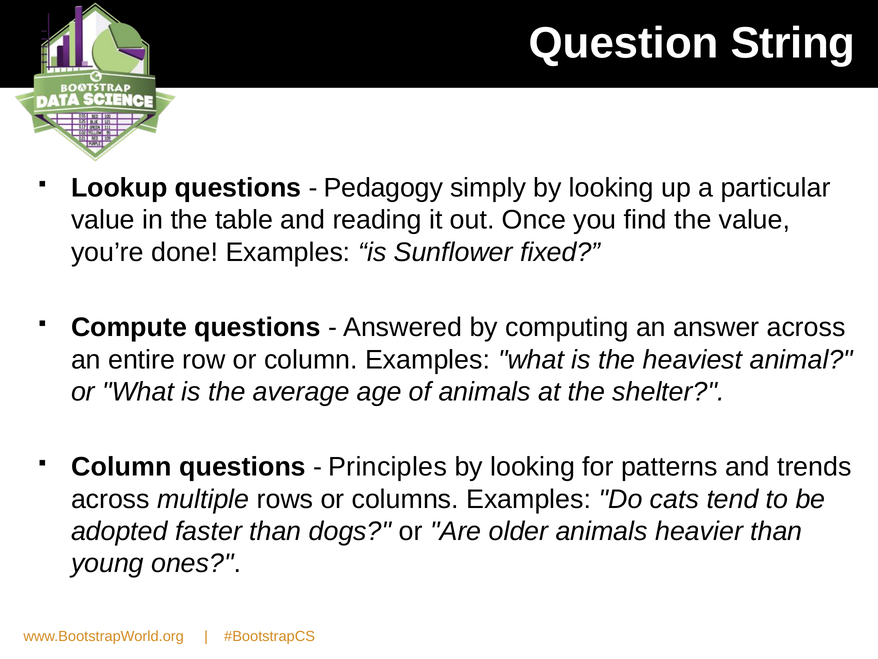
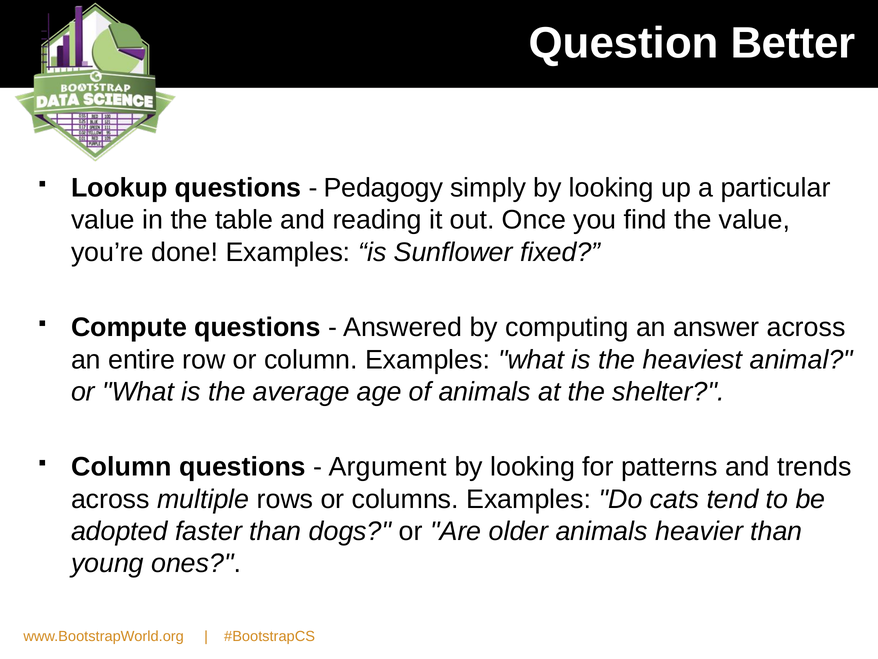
String: String -> Better
Principles: Principles -> Argument
